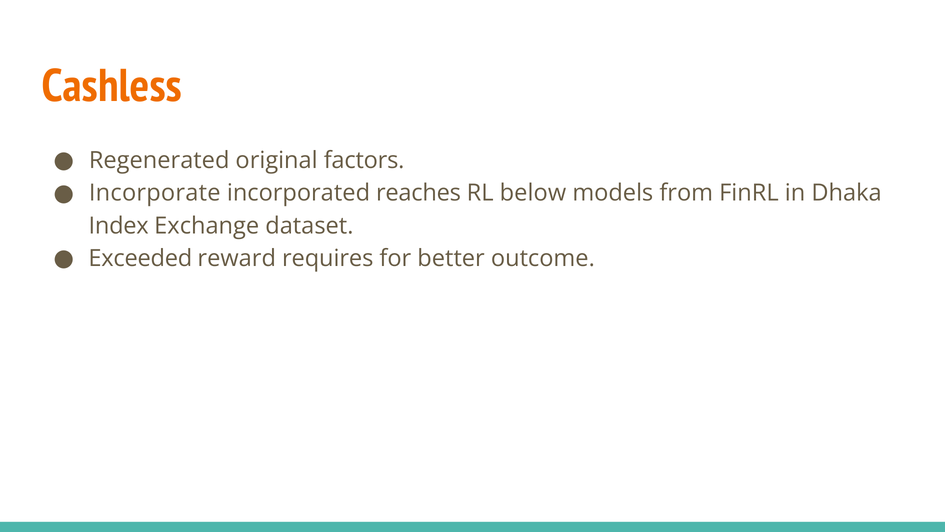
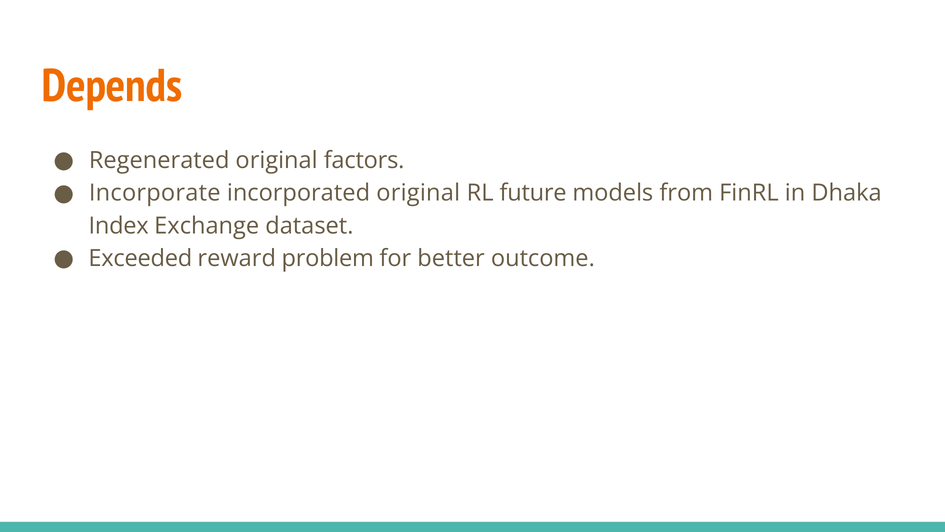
Cashless: Cashless -> Depends
incorporated reaches: reaches -> original
below: below -> future
requires: requires -> problem
